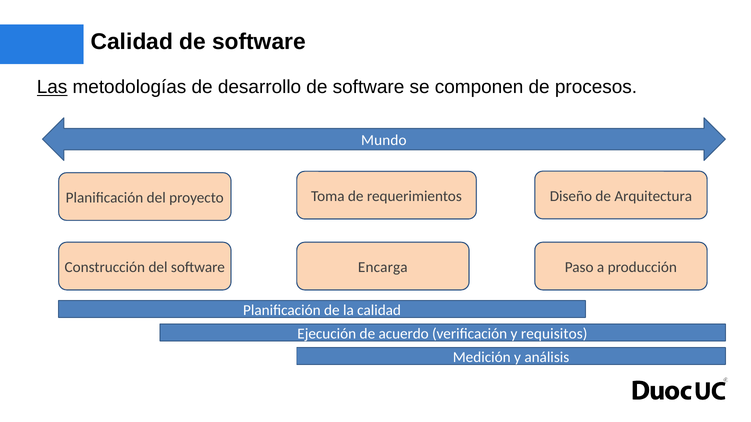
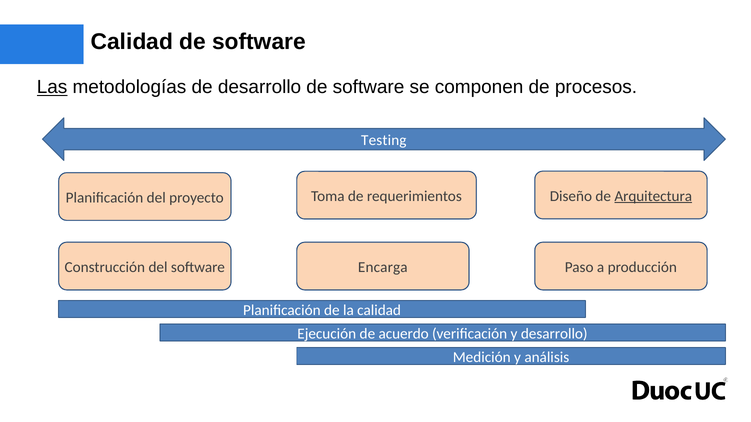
Mundo: Mundo -> Testing
Arquitectura underline: none -> present
y requisitos: requisitos -> desarrollo
